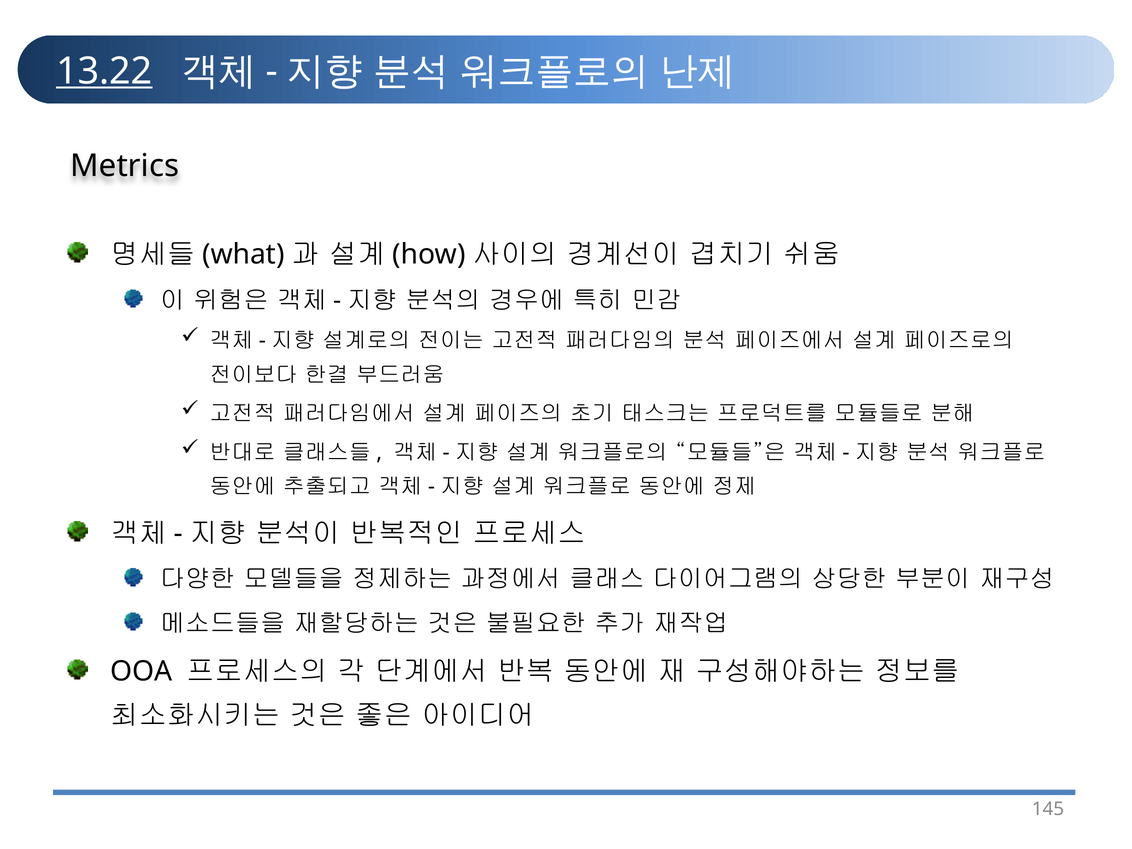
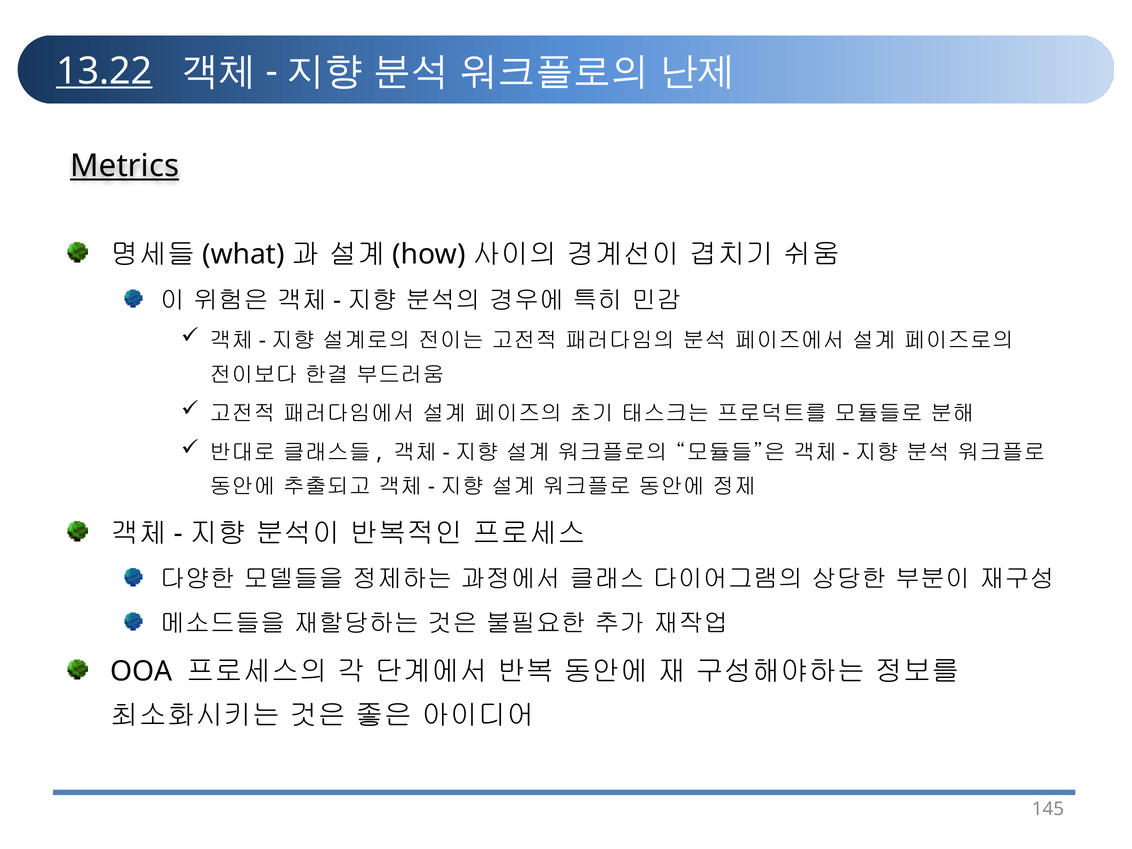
Metrics underline: none -> present
